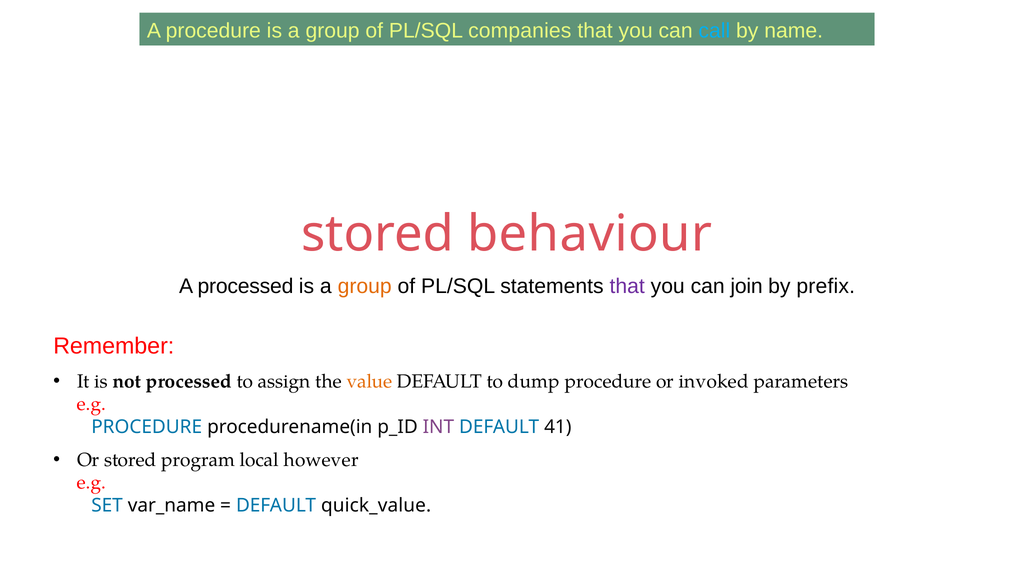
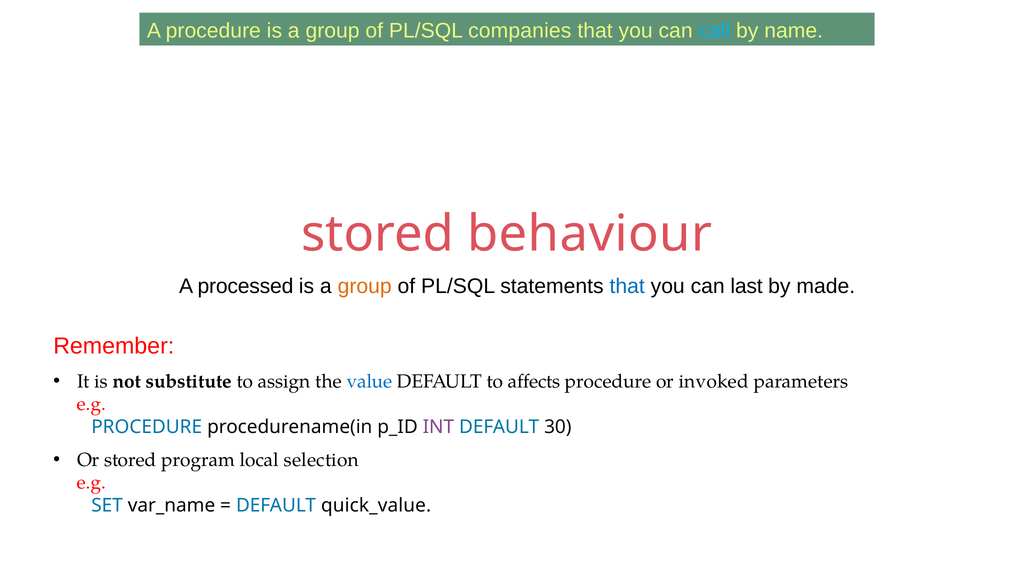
that at (627, 286) colour: purple -> blue
join: join -> last
prefix: prefix -> made
not processed: processed -> substitute
value colour: orange -> blue
dump: dump -> affects
41: 41 -> 30
however: however -> selection
